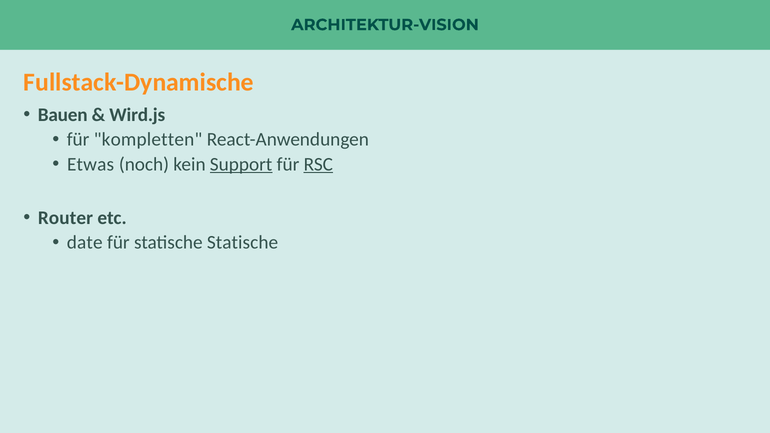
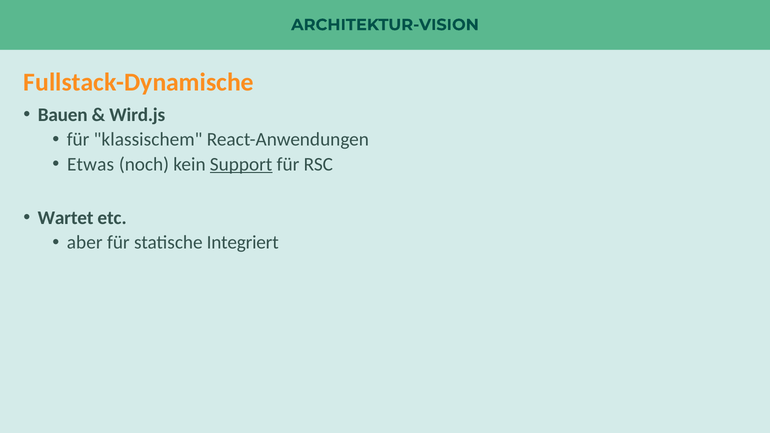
kompletten: kompletten -> klassischem
RSC underline: present -> none
Router: Router -> Wartet
date: date -> aber
statische Statische: Statische -> Integriert
